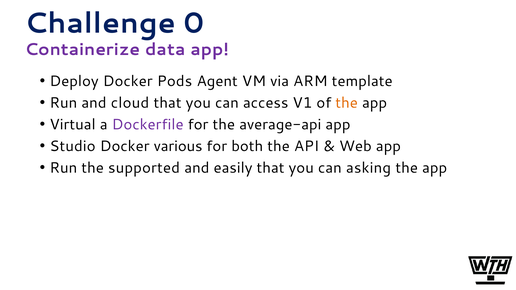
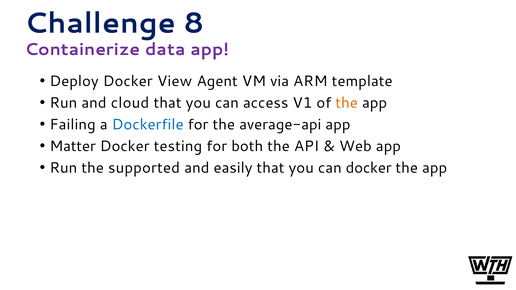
0: 0 -> 8
Pods: Pods -> View
Virtual: Virtual -> Failing
Dockerfile colour: purple -> blue
Studio: Studio -> Matter
various: various -> testing
can asking: asking -> docker
